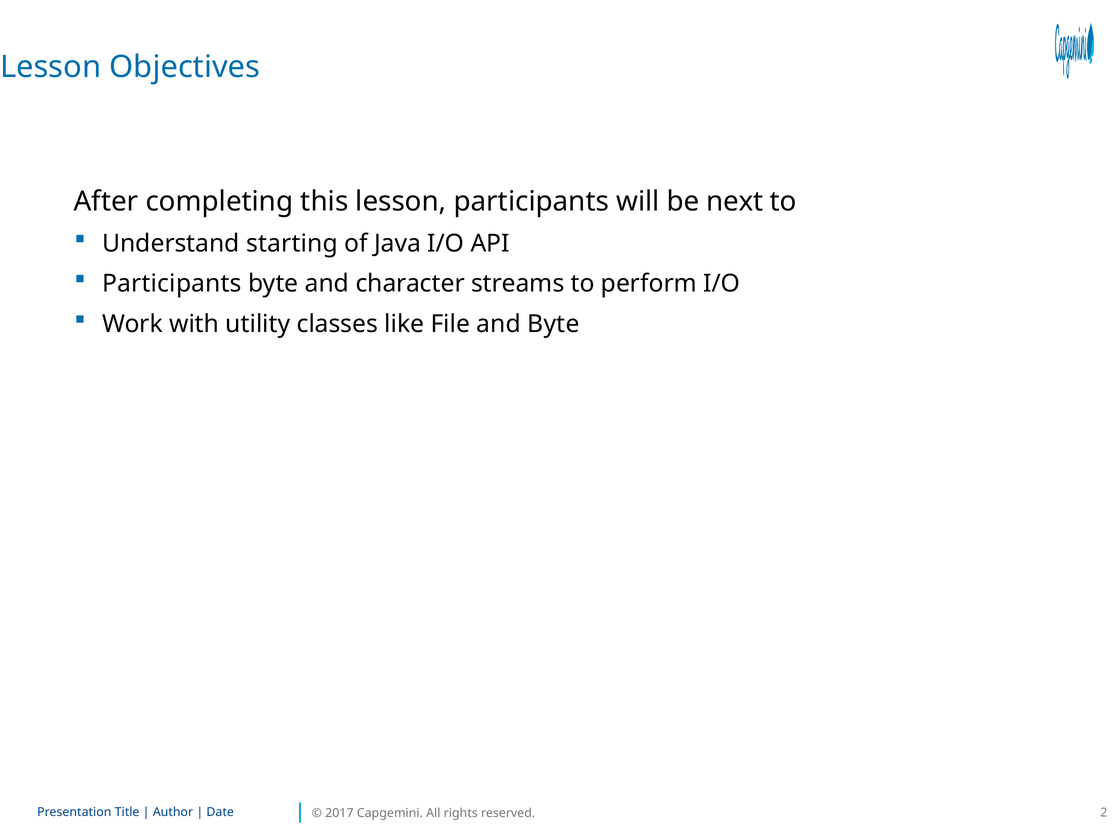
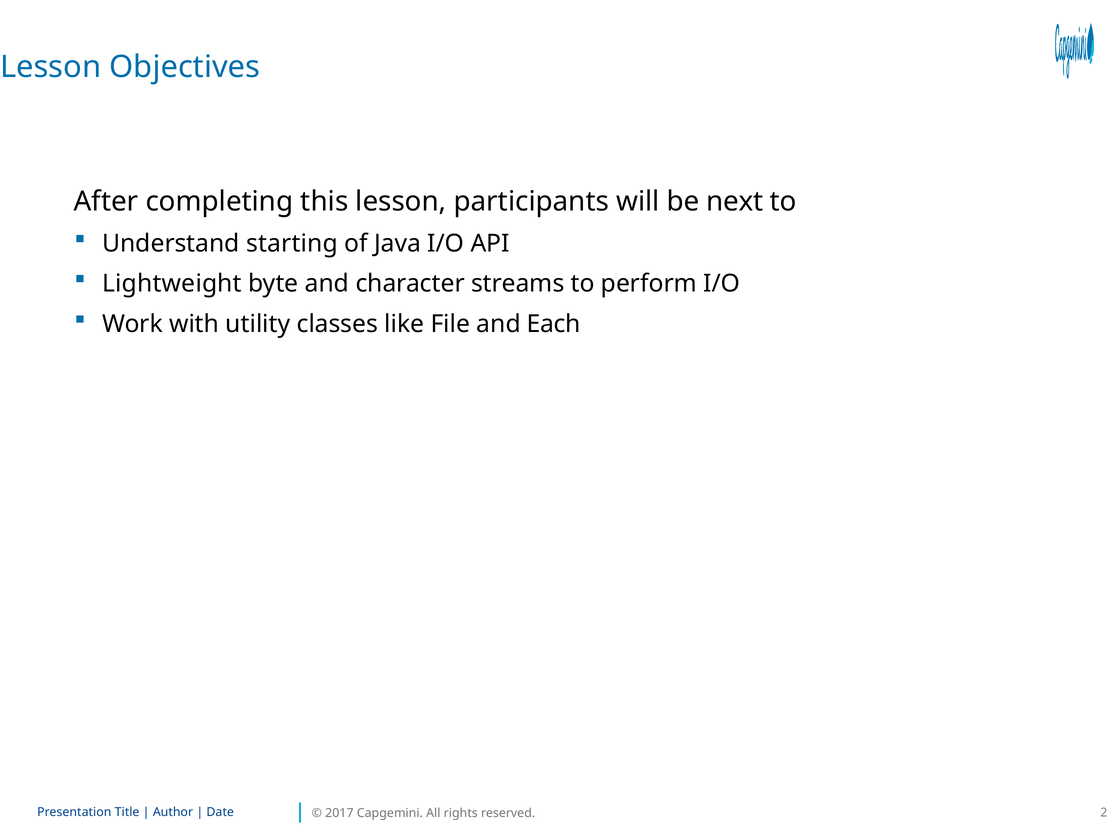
Participants at (172, 284): Participants -> Lightweight
and Byte: Byte -> Each
